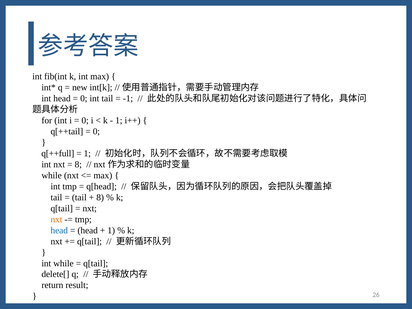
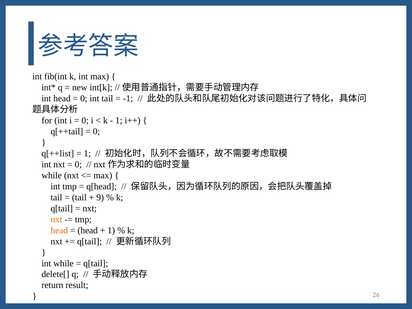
q[++full: q[++full -> q[++list
8 at (78, 164): 8 -> 0
8 at (100, 197): 8 -> 9
head at (59, 230) colour: blue -> orange
